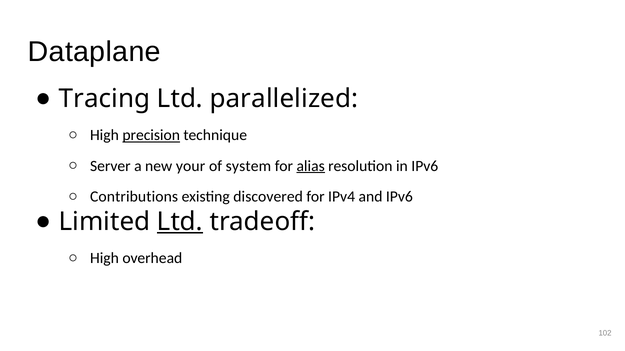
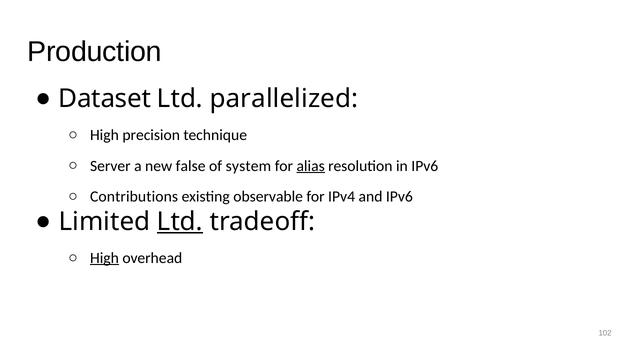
Dataplane: Dataplane -> Production
Tracing: Tracing -> Dataset
precision underline: present -> none
your: your -> false
discovered: discovered -> observable
High at (104, 258) underline: none -> present
